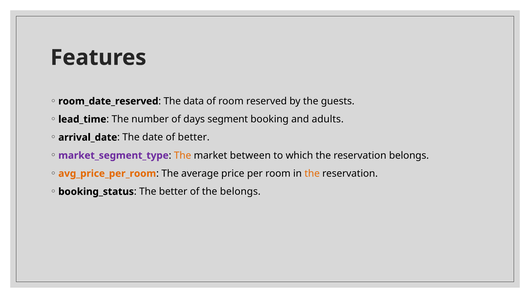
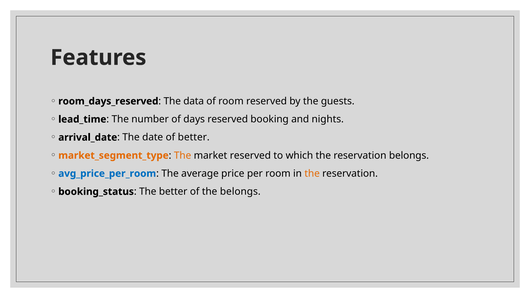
room_date_reserved: room_date_reserved -> room_days_reserved
days segment: segment -> reserved
adults: adults -> nights
market_segment_type colour: purple -> orange
market between: between -> reserved
avg_price_per_room colour: orange -> blue
